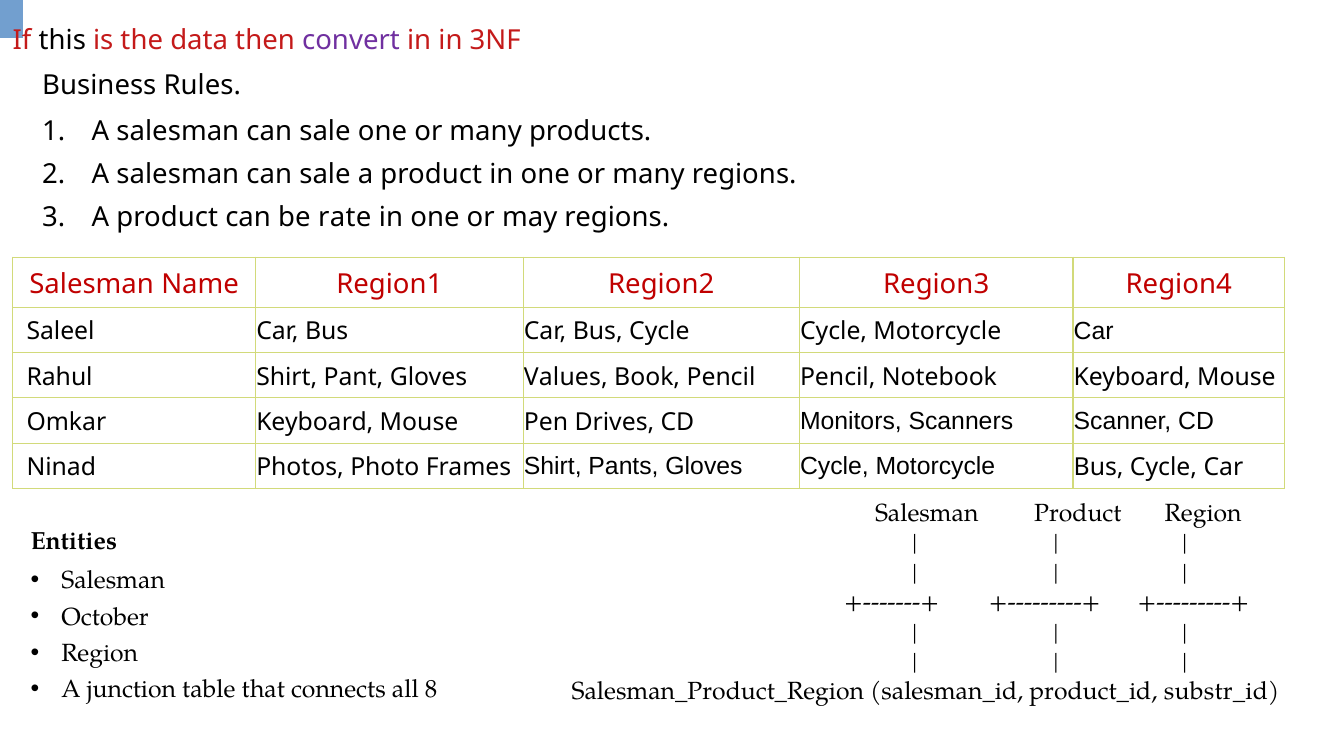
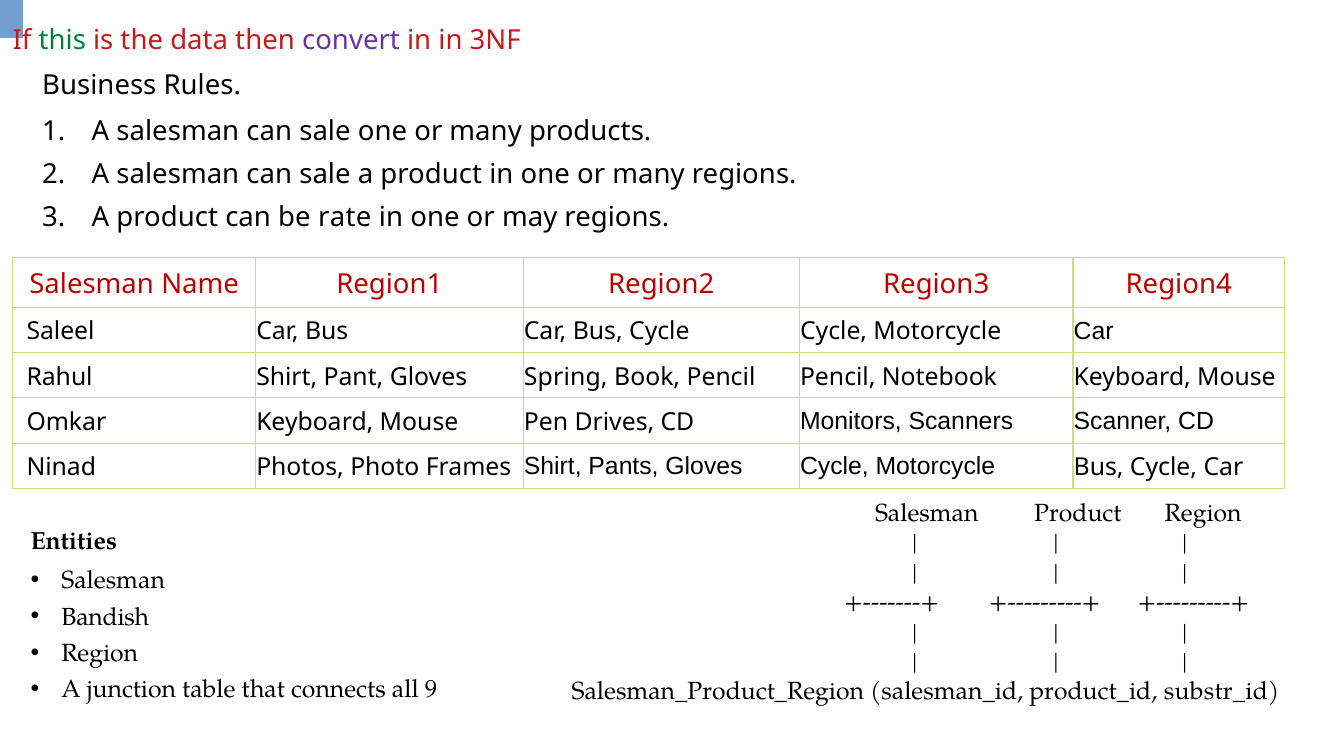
this colour: black -> green
Values: Values -> Spring
October: October -> Bandish
8: 8 -> 9
